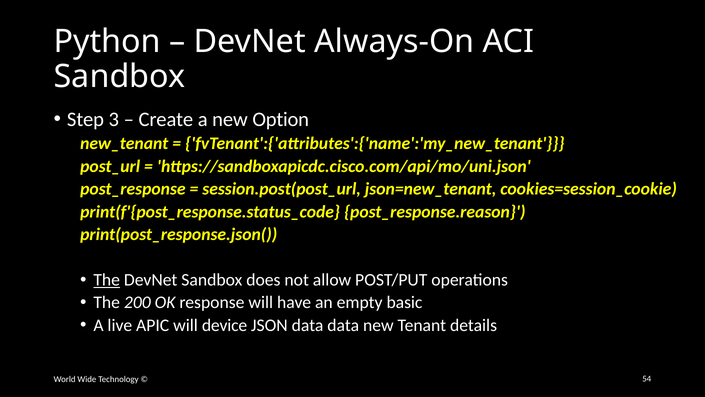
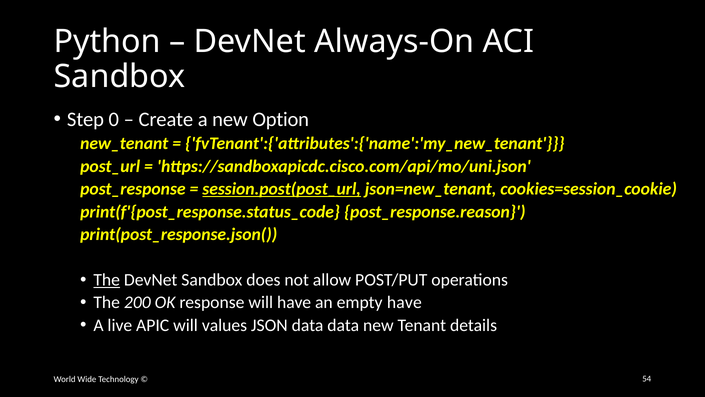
3: 3 -> 0
session.post(post_url underline: none -> present
empty basic: basic -> have
device: device -> values
